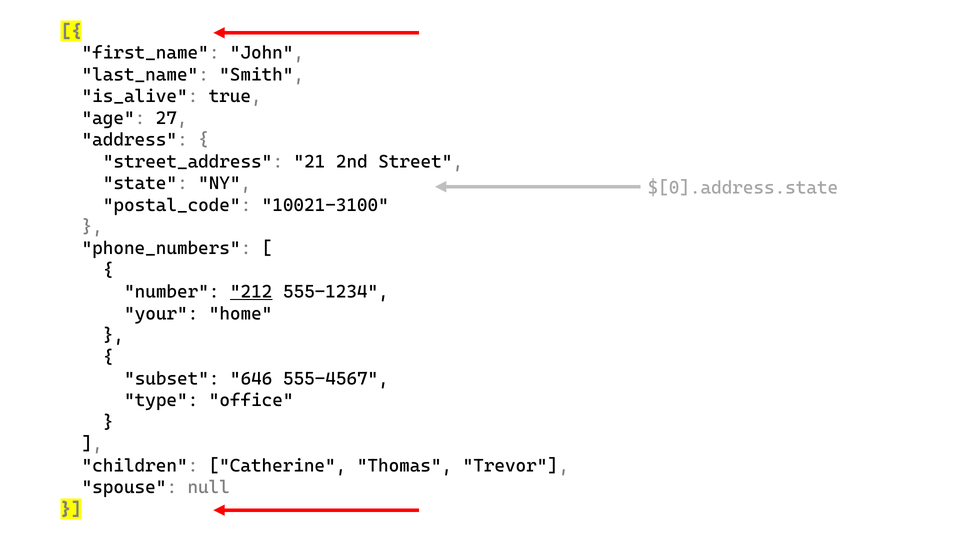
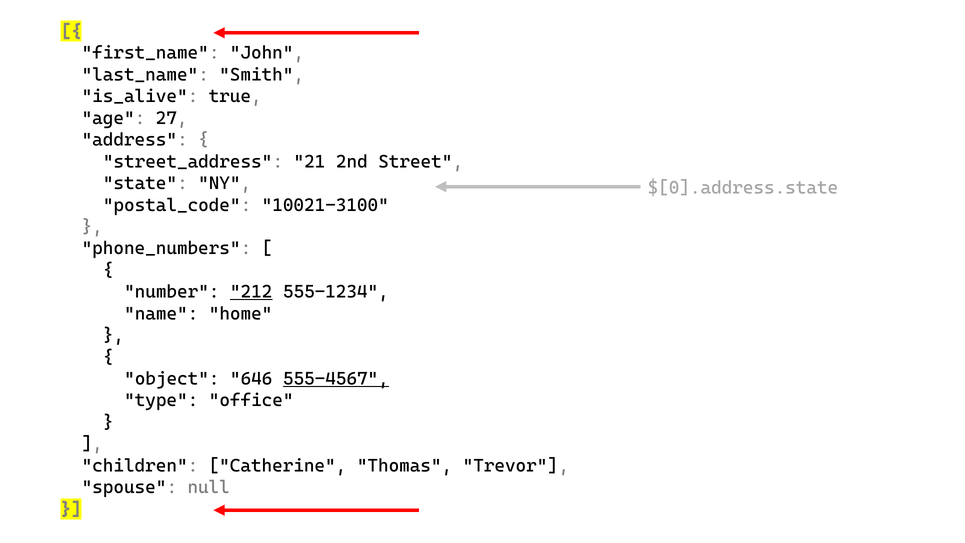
your: your -> name
subset: subset -> object
555-4567 underline: none -> present
